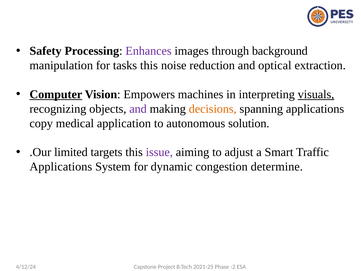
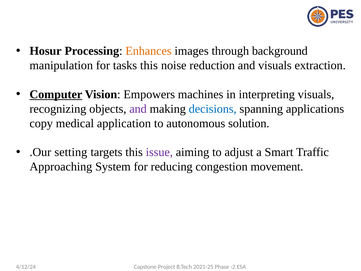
Safety: Safety -> Hosur
Enhances colour: purple -> orange
and optical: optical -> visuals
visuals at (316, 94) underline: present -> none
decisions colour: orange -> blue
limited: limited -> setting
Applications at (61, 166): Applications -> Approaching
dynamic: dynamic -> reducing
determine: determine -> movement
